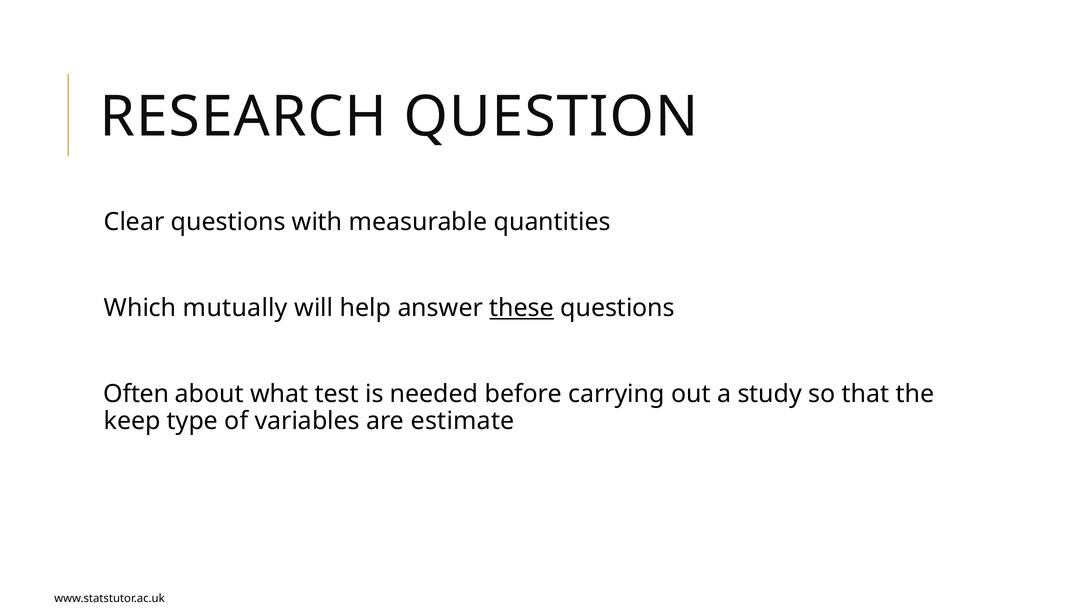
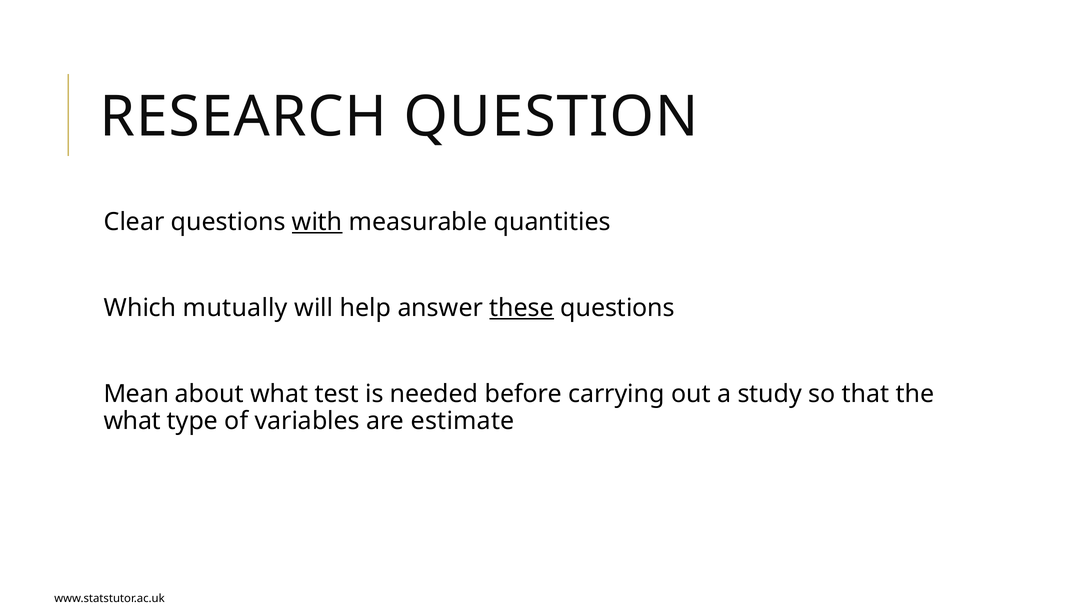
with underline: none -> present
Often: Often -> Mean
keep at (132, 421): keep -> what
